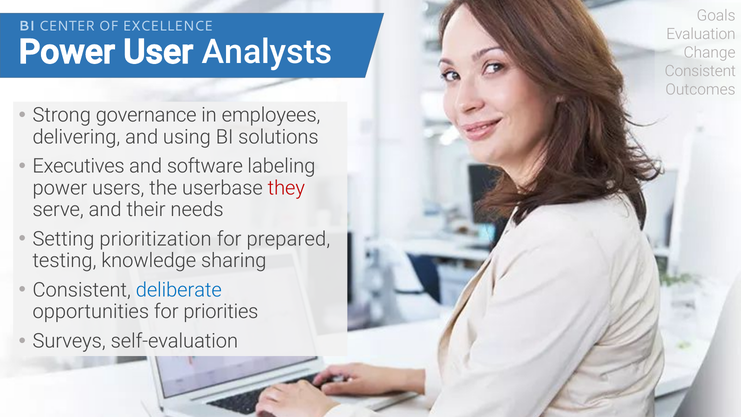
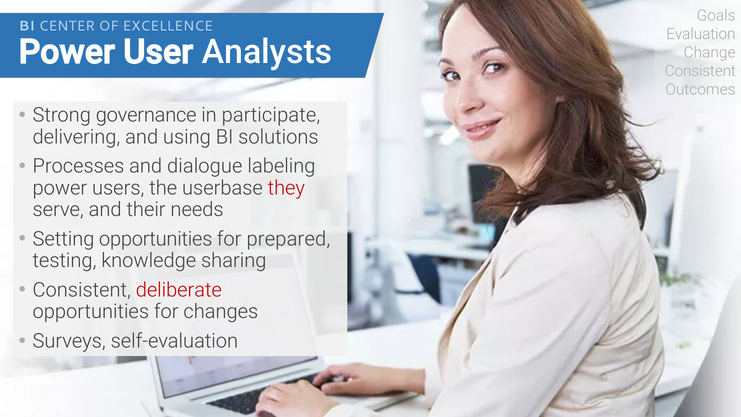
employees: employees -> participate
Executives: Executives -> Processes
software: software -> dialogue
Setting prioritization: prioritization -> opportunities
deliberate colour: blue -> red
priorities: priorities -> changes
